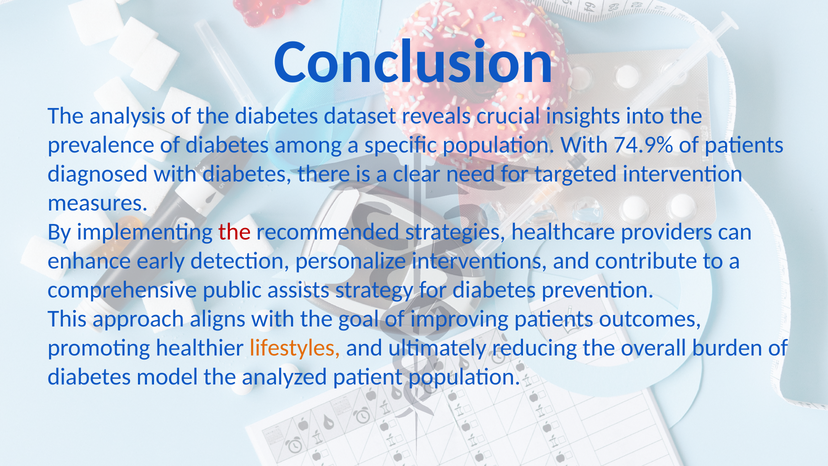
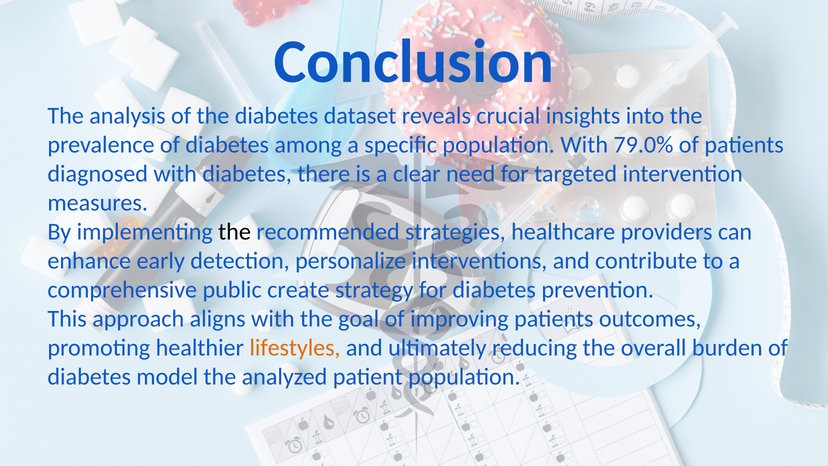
74.9%: 74.9% -> 79.0%
the at (235, 231) colour: red -> black
assists: assists -> create
